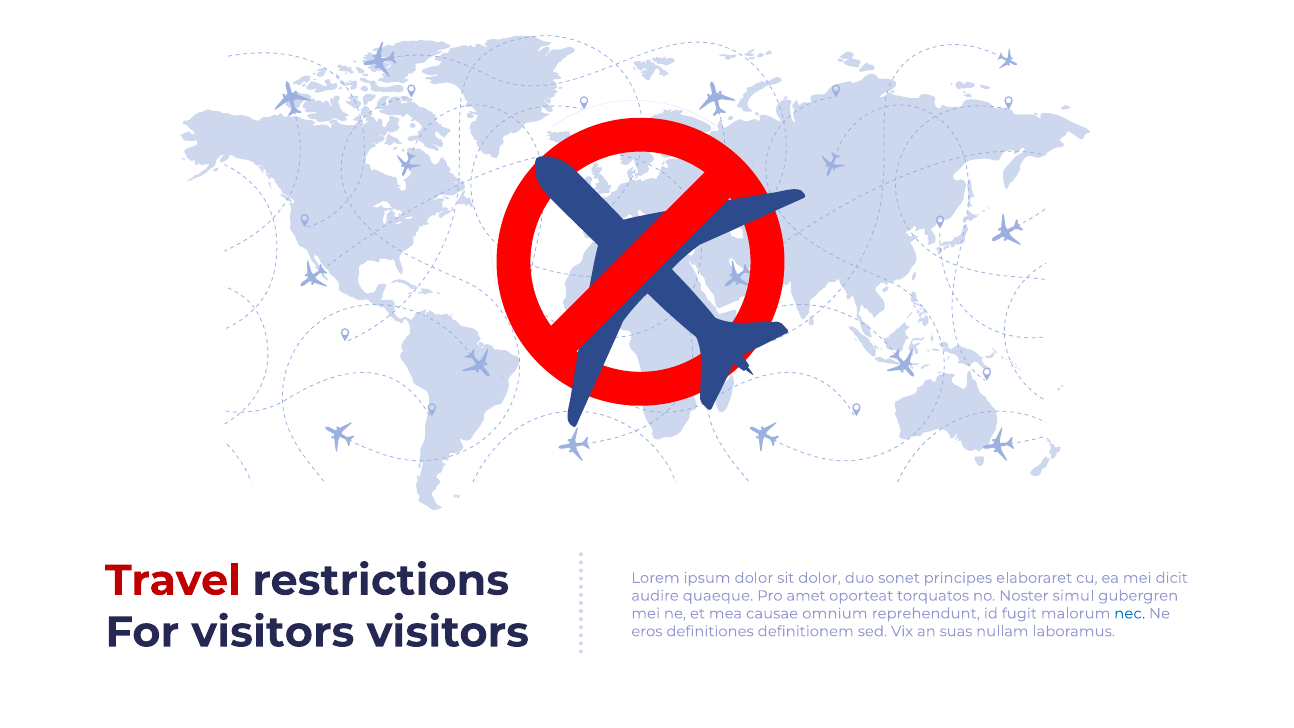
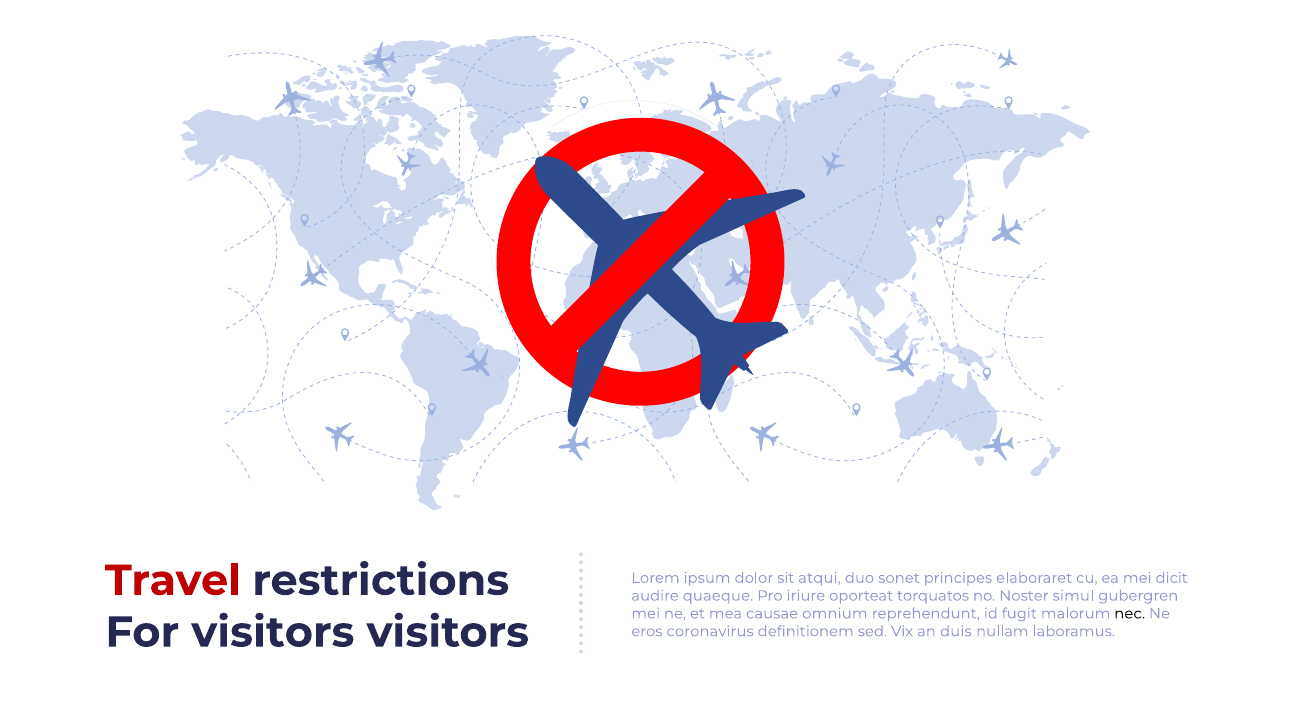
sit dolor: dolor -> atqui
amet: amet -> iriure
nec colour: blue -> black
definitiones: definitiones -> coronavirus
suas: suas -> duis
